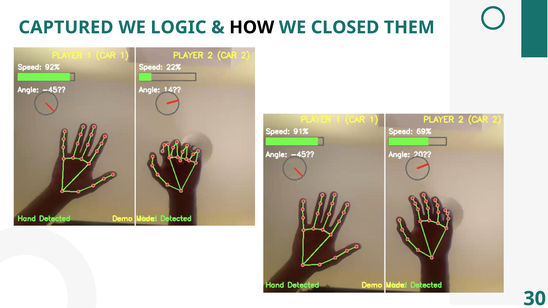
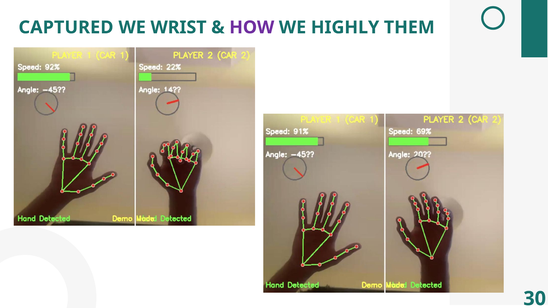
LOGIC: LOGIC -> WRIST
HOW colour: black -> purple
CLOSED: CLOSED -> HIGHLY
